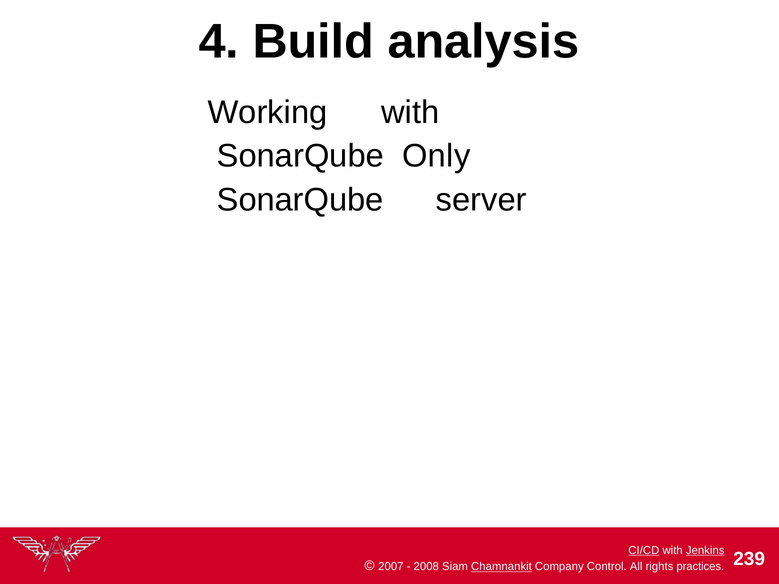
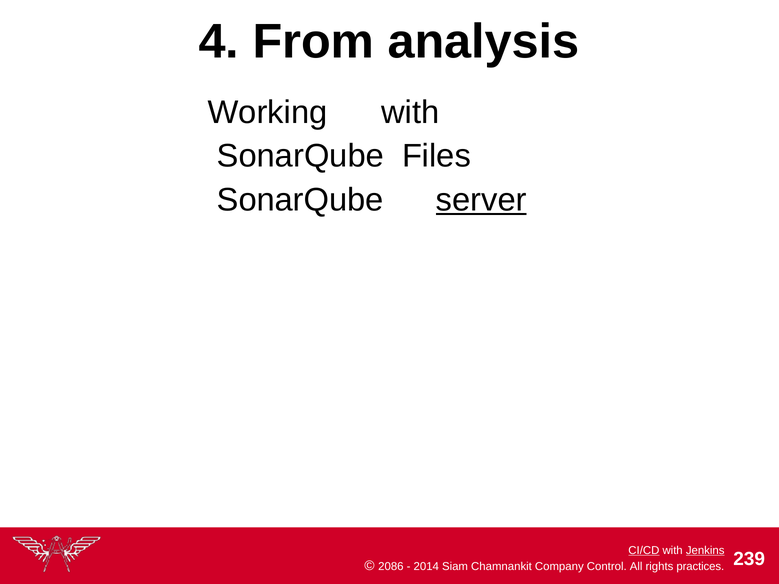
Build: Build -> From
Only: Only -> Files
server underline: none -> present
2007: 2007 -> 2086
2008: 2008 -> 2014
Chamnankit underline: present -> none
